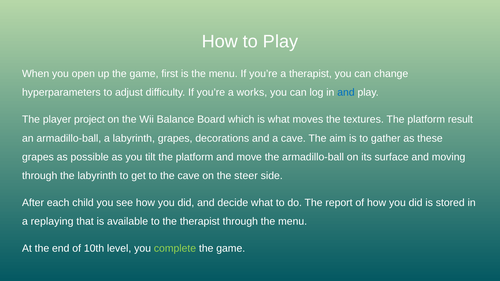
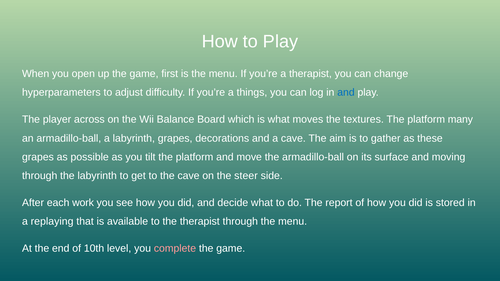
works: works -> things
project: project -> across
result: result -> many
child: child -> work
complete colour: light green -> pink
